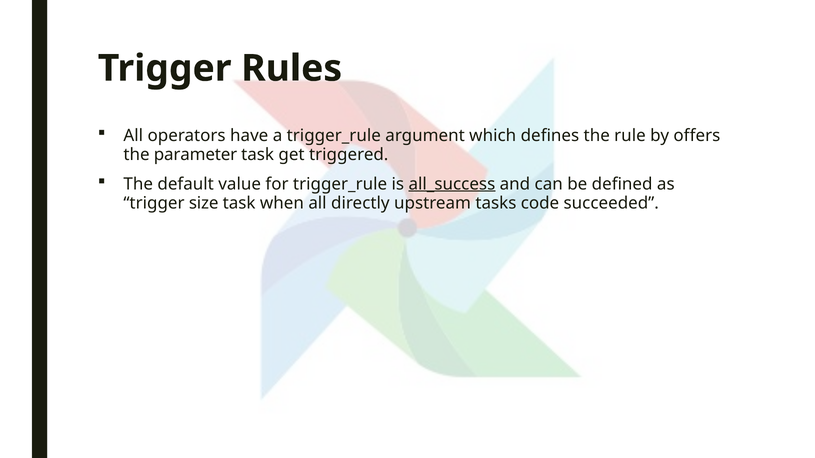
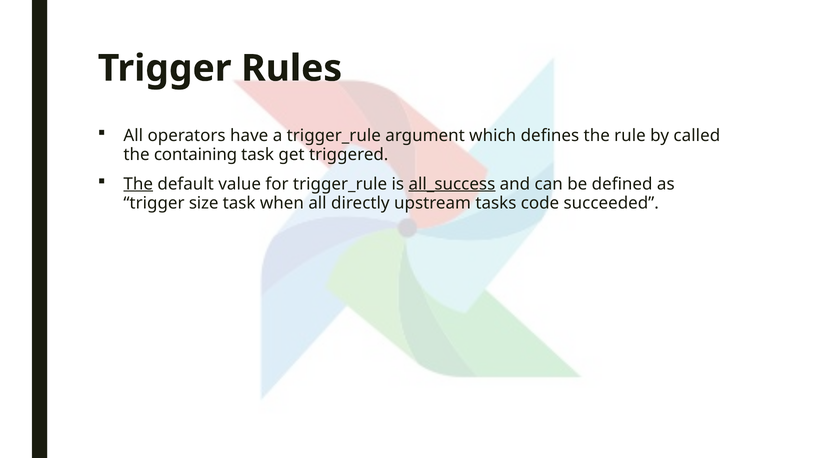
offers: offers -> called
parameter: parameter -> containing
The at (138, 184) underline: none -> present
